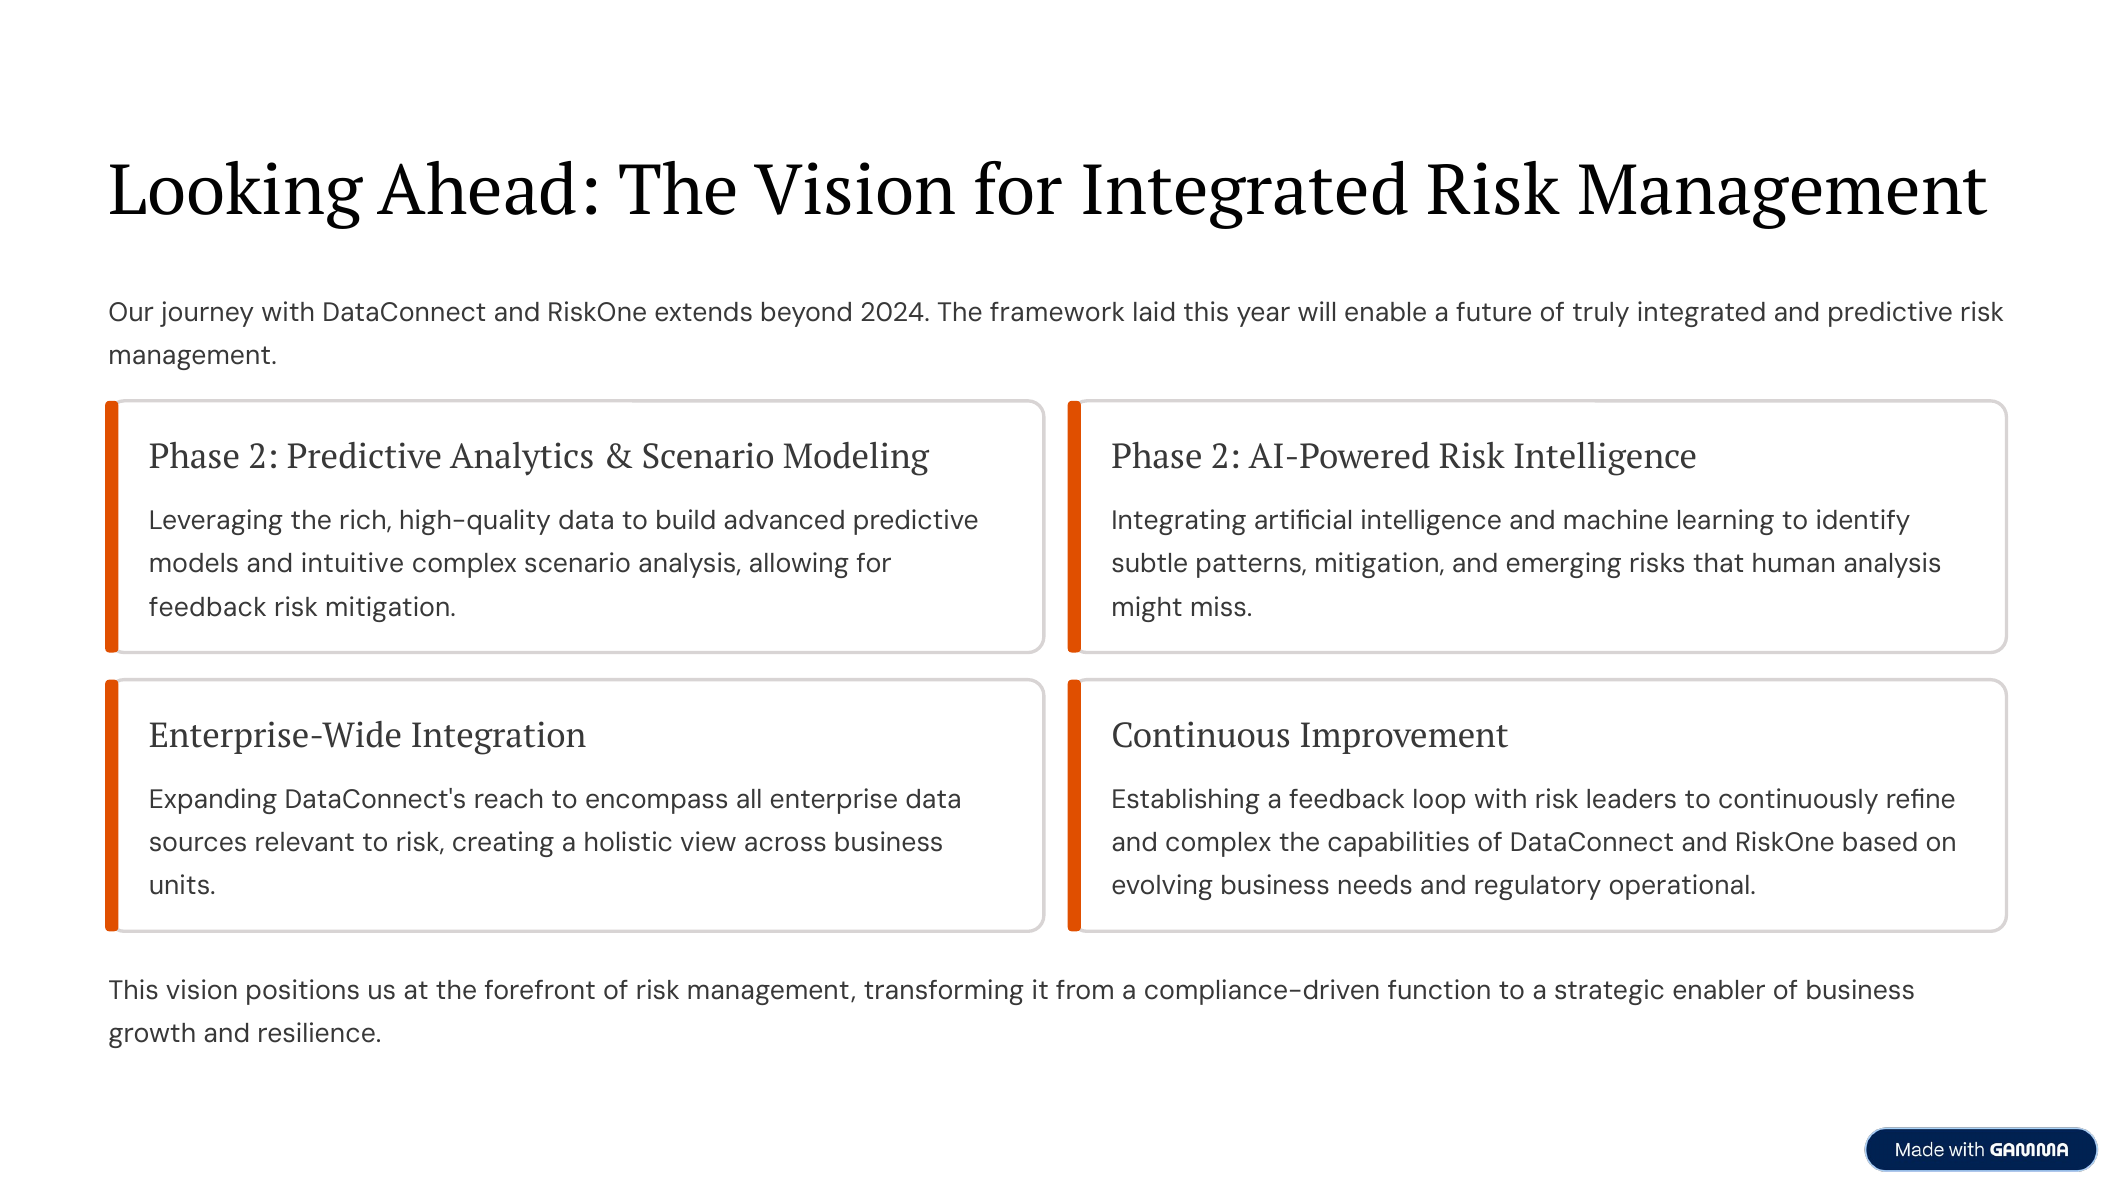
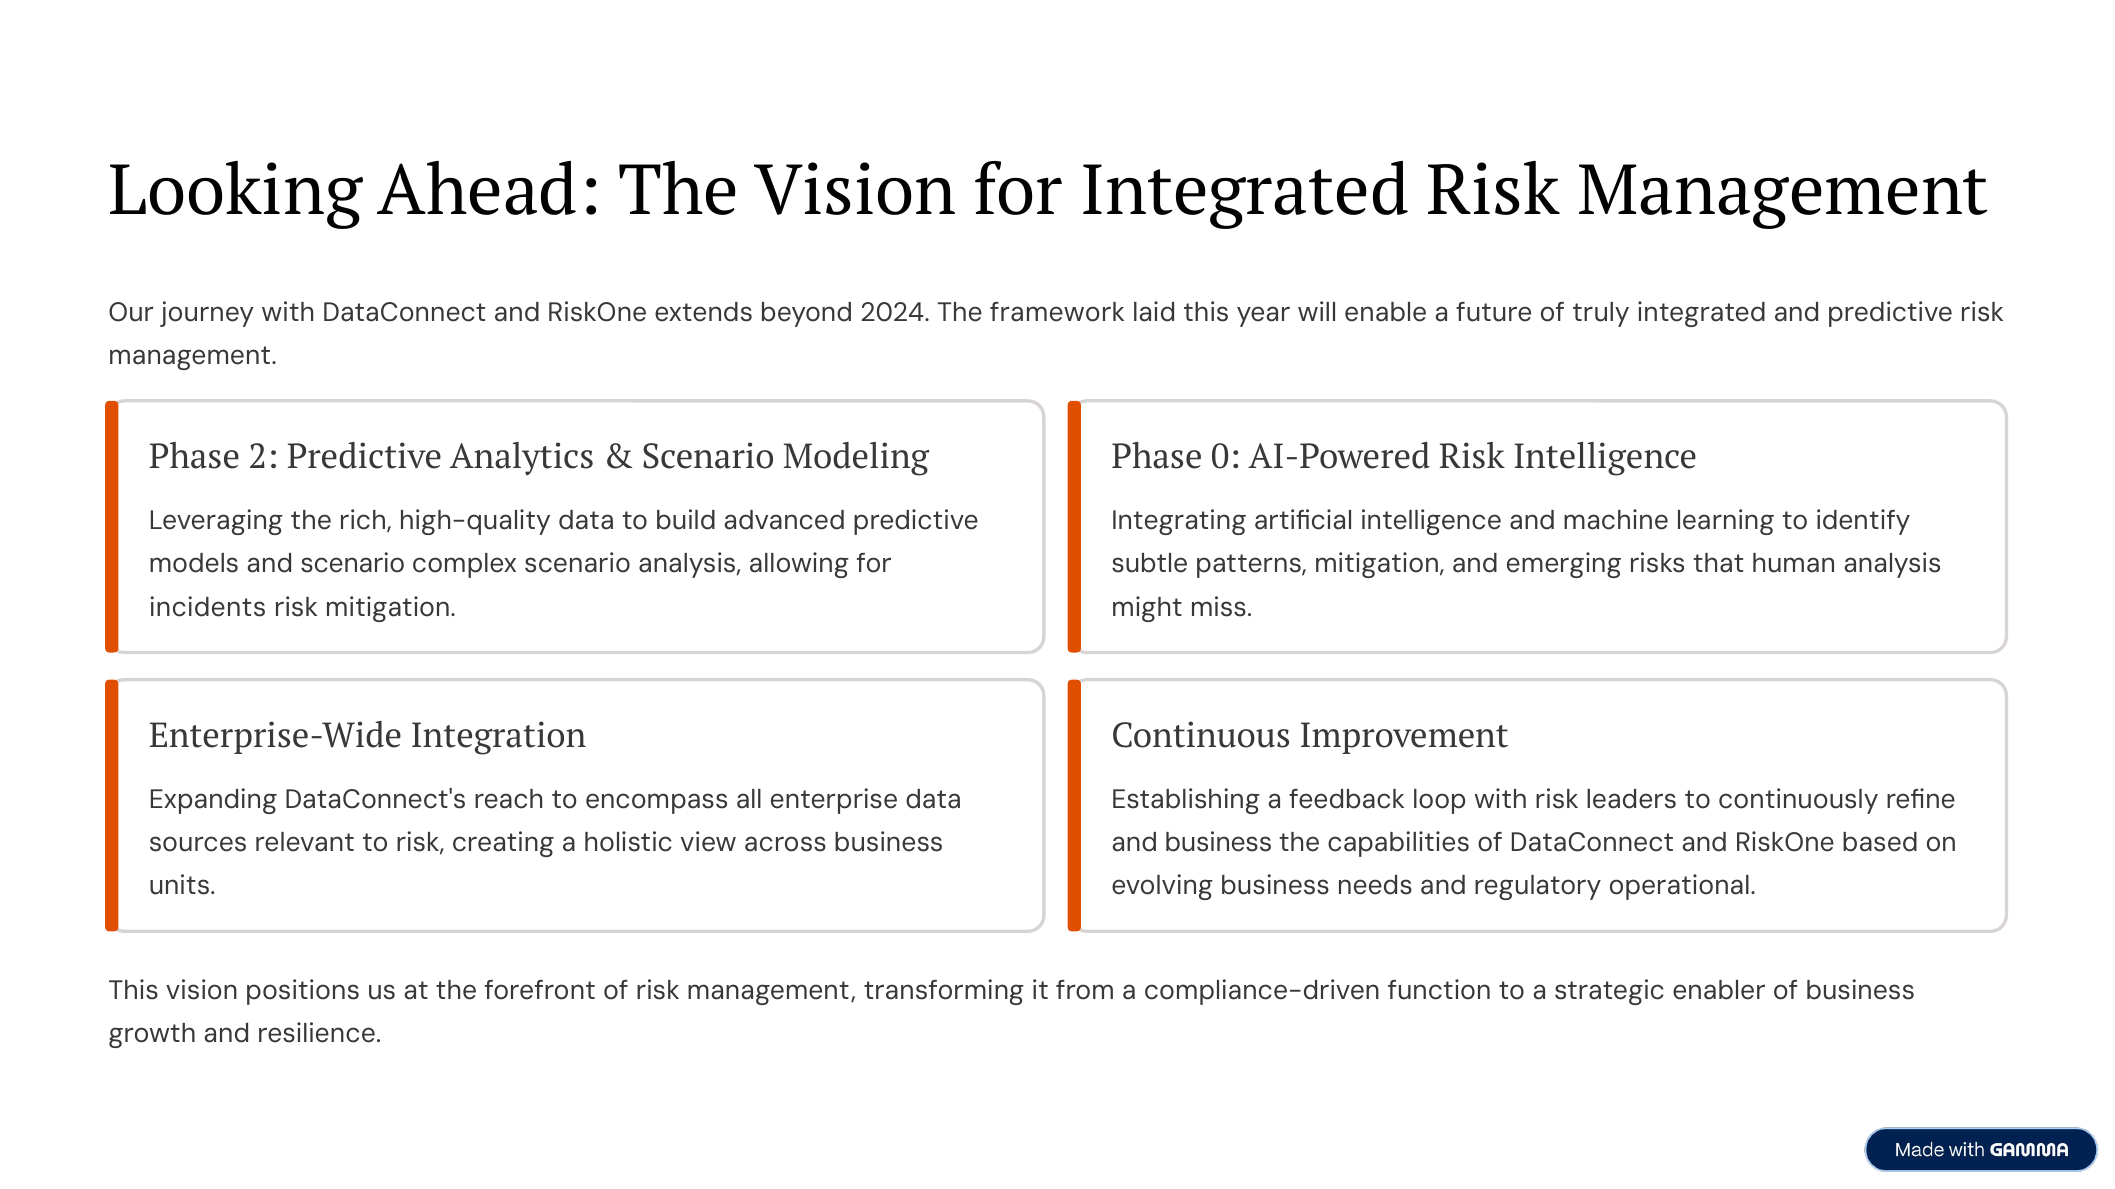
2 at (1226, 457): 2 -> 0
and intuitive: intuitive -> scenario
feedback at (208, 608): feedback -> incidents
and complex: complex -> business
